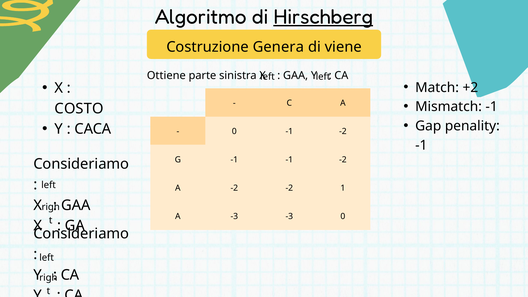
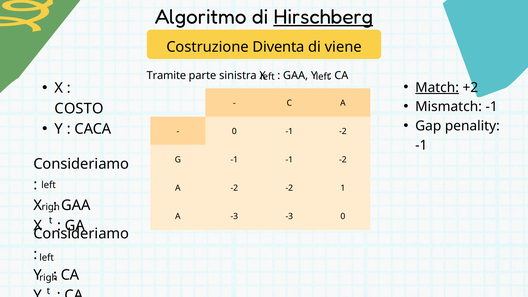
Genera: Genera -> Diventa
Ottiene: Ottiene -> Tramite
Match underline: none -> present
